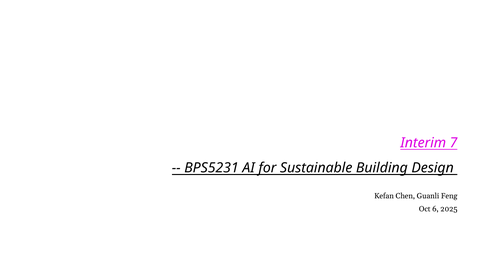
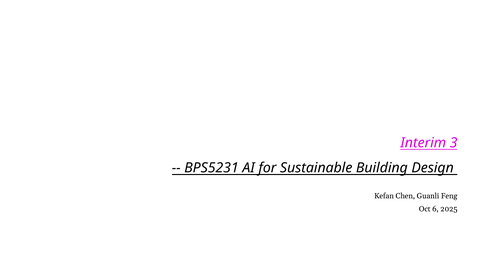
7: 7 -> 3
